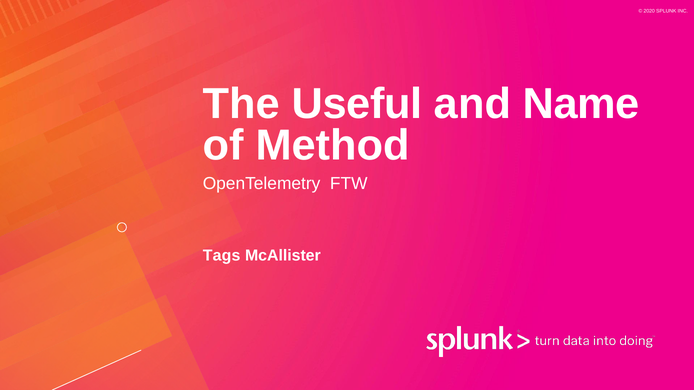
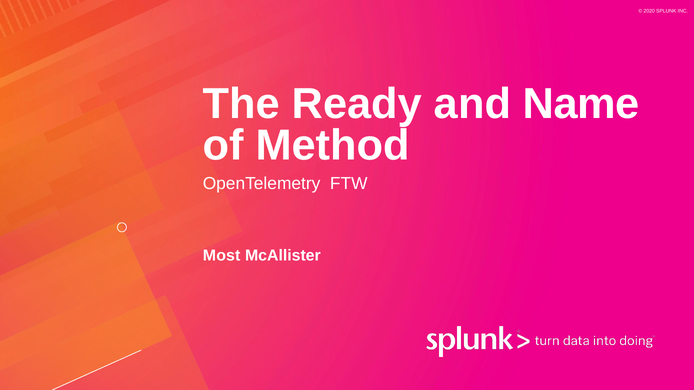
Useful: Useful -> Ready
Tags: Tags -> Most
